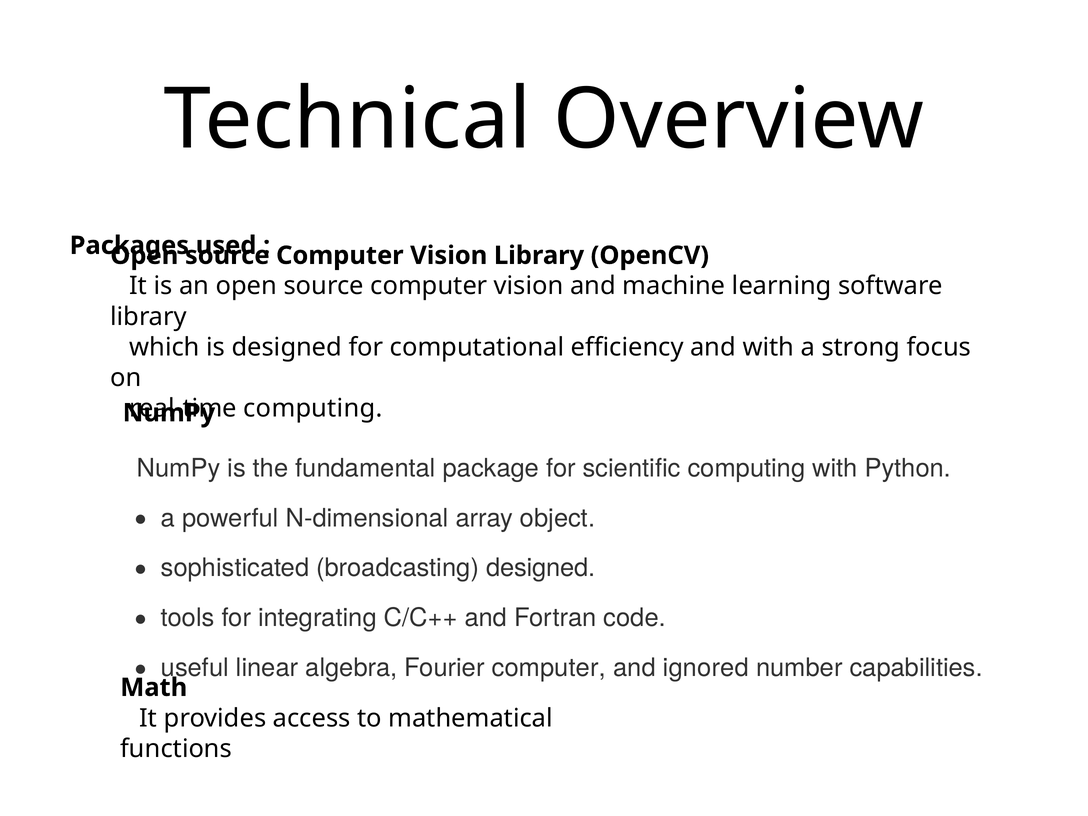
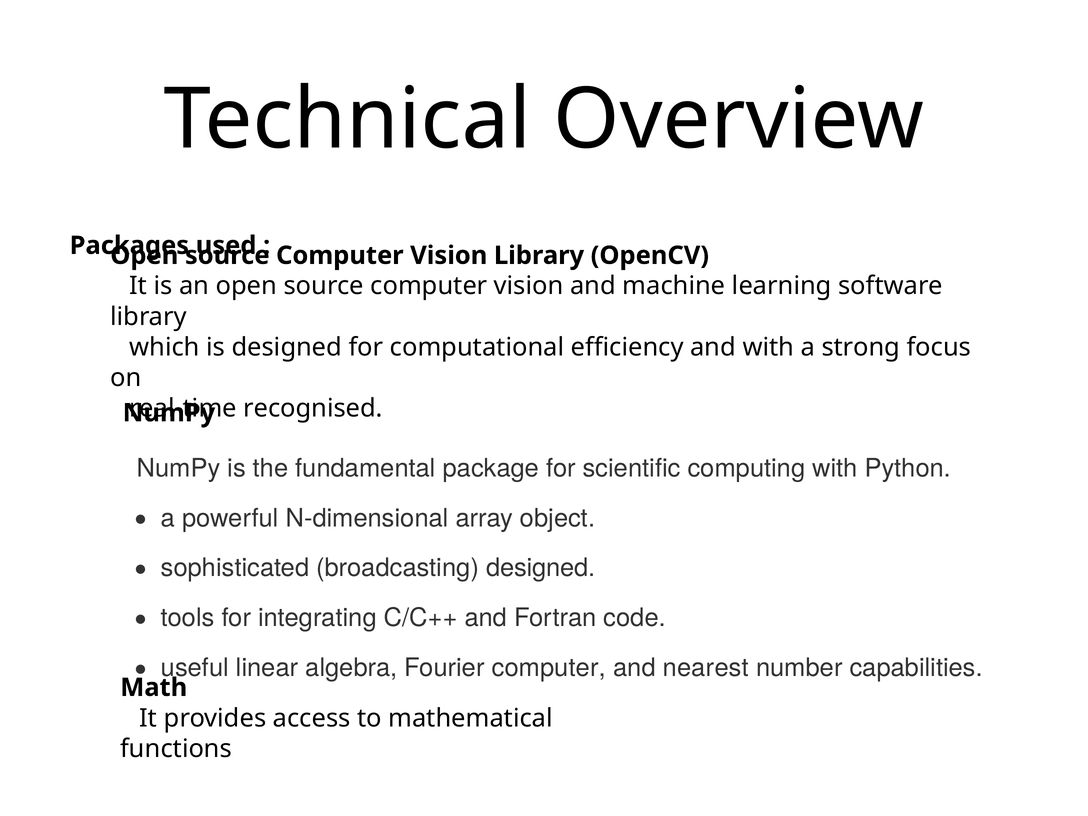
computing at (313, 408): computing -> recognised
ignored: ignored -> nearest
